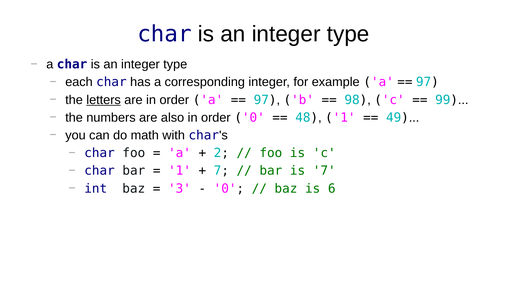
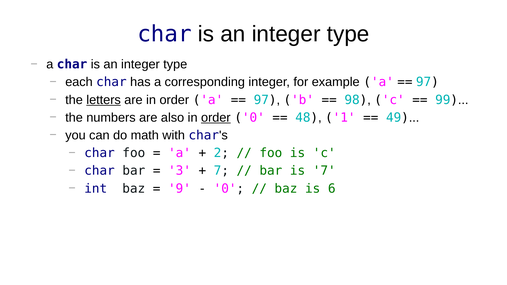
order at (216, 118) underline: none -> present
1 at (180, 171): 1 -> 3
3: 3 -> 9
